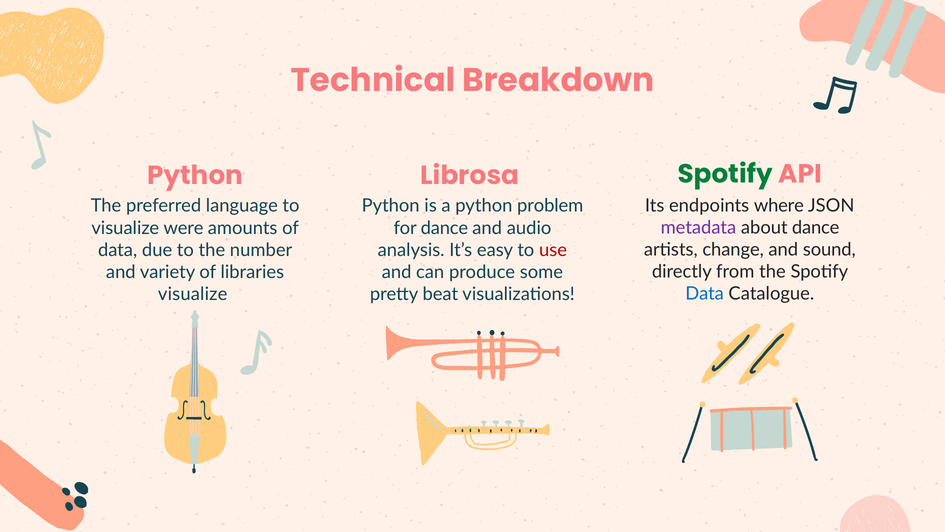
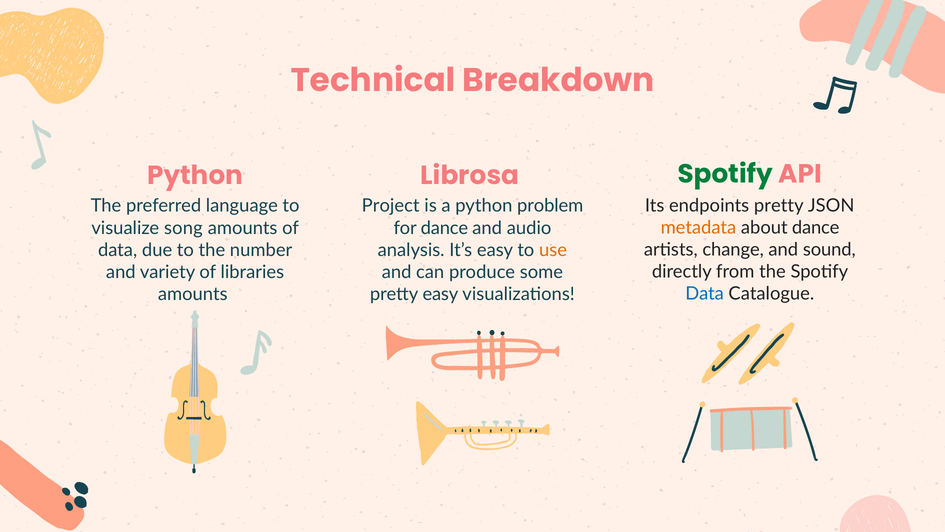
endpoints where: where -> pretty
Python at (391, 206): Python -> Project
metadata colour: purple -> orange
were: were -> song
use colour: red -> orange
visualize at (193, 294): visualize -> amounts
pretty beat: beat -> easy
